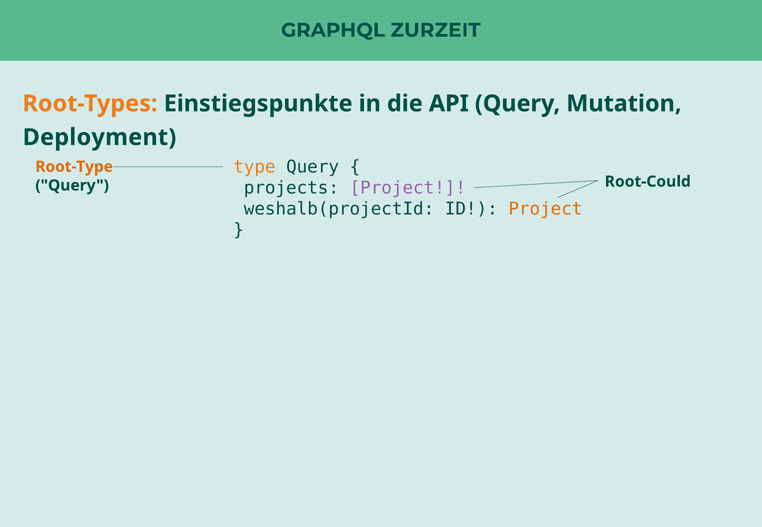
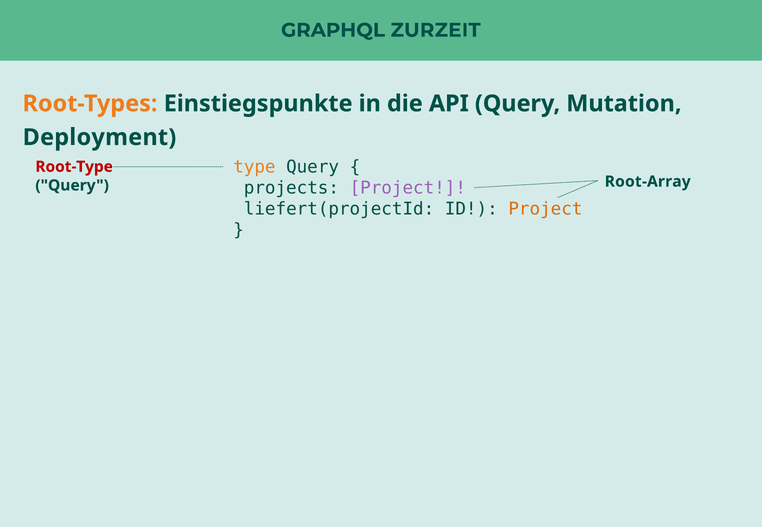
Root-Type colour: orange -> red
Root-Could: Root-Could -> Root-Array
weshalb(projectId: weshalb(projectId -> liefert(projectId
